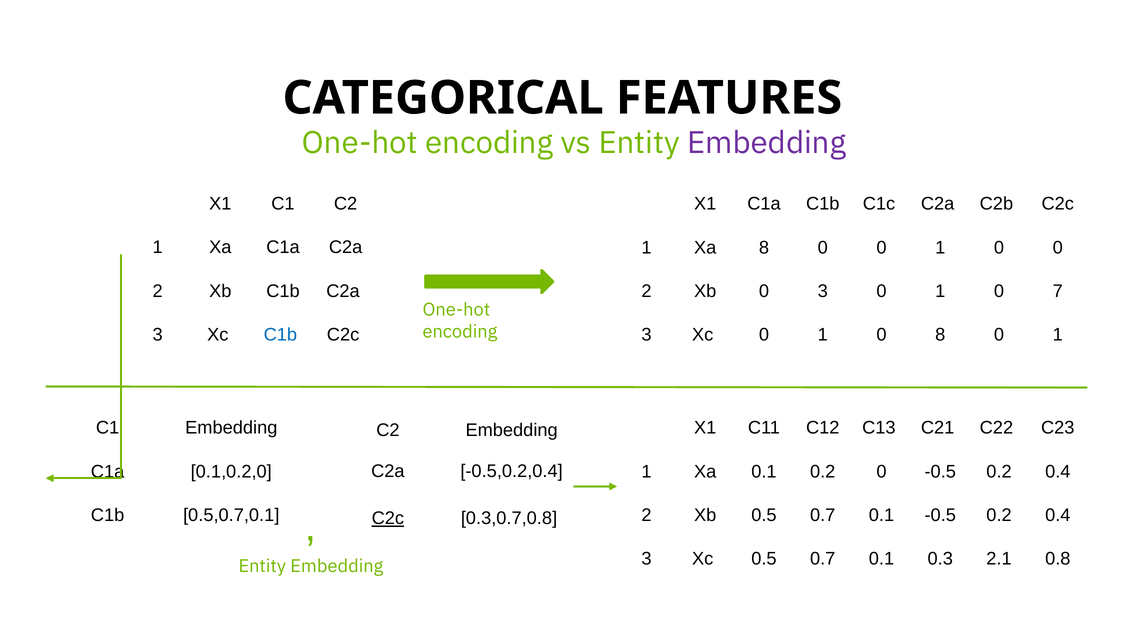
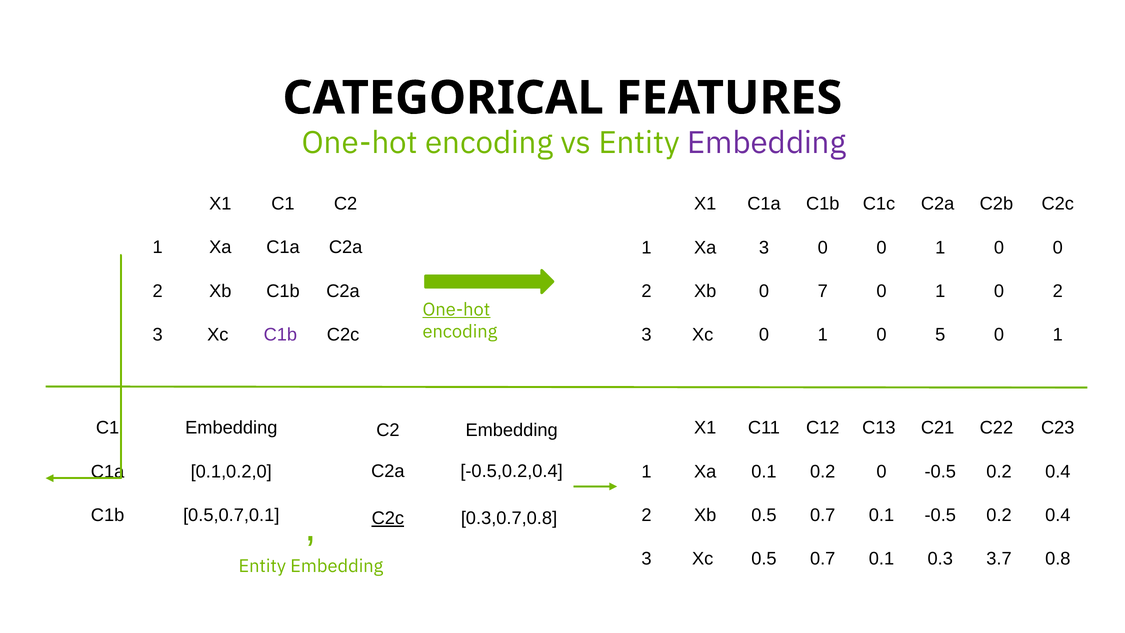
Xa 8: 8 -> 3
0 3: 3 -> 7
1 0 7: 7 -> 2
One-hot at (456, 310) underline: none -> present
C1b at (280, 335) colour: blue -> purple
0 8: 8 -> 5
2.1: 2.1 -> 3.7
